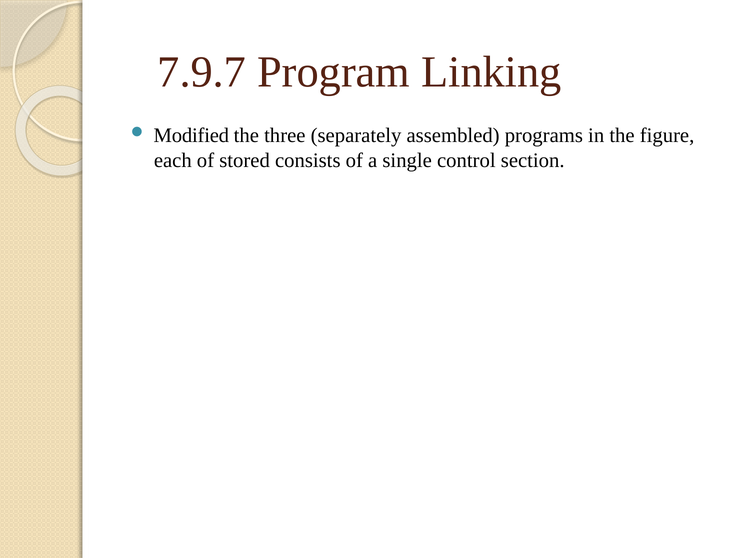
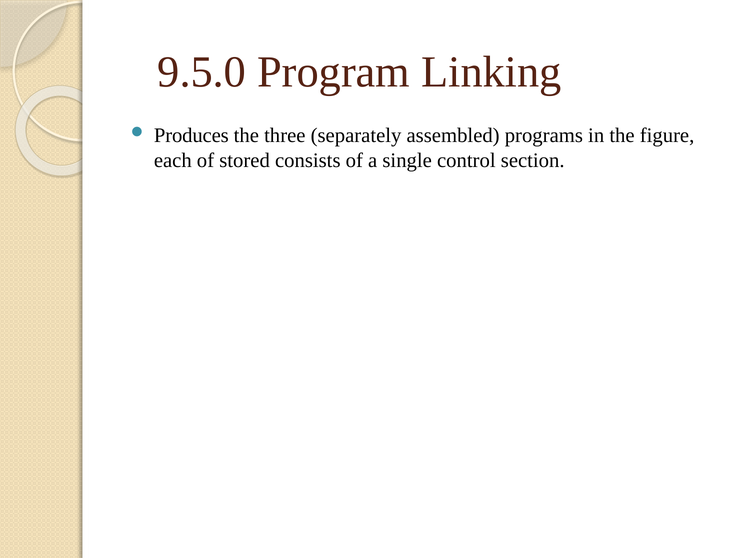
7.9.7: 7.9.7 -> 9.5.0
Modified: Modified -> Produces
